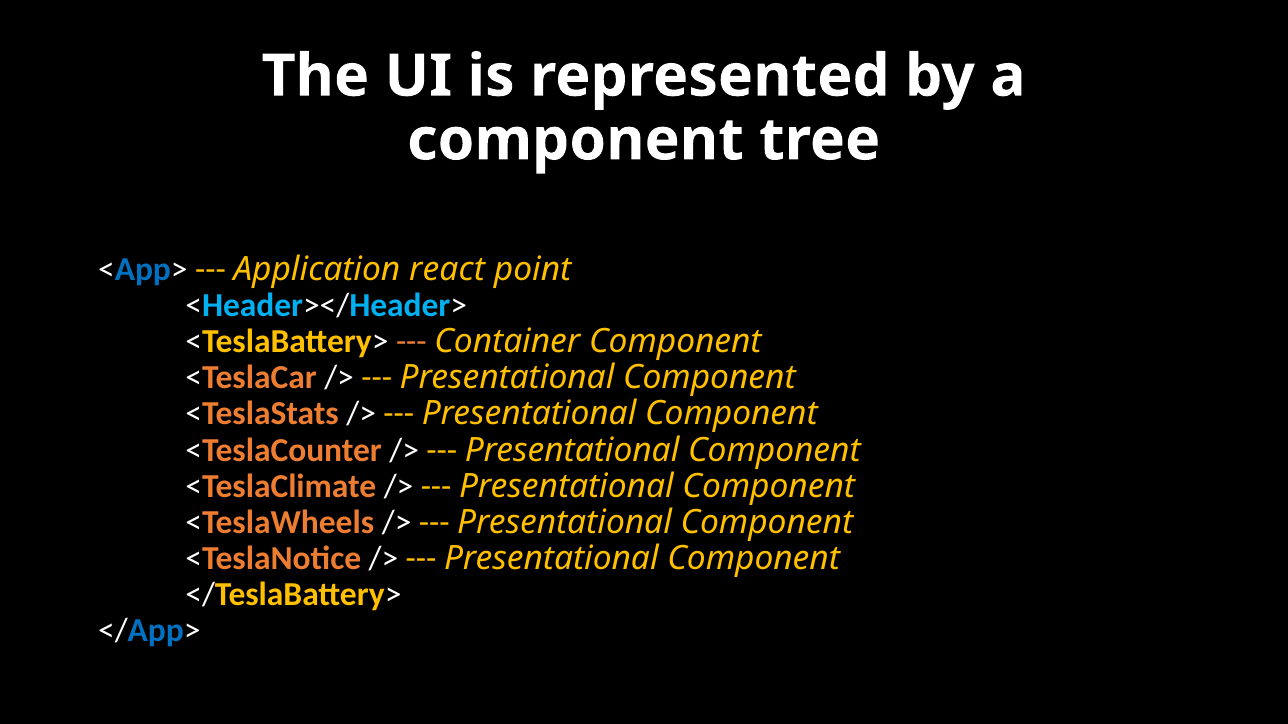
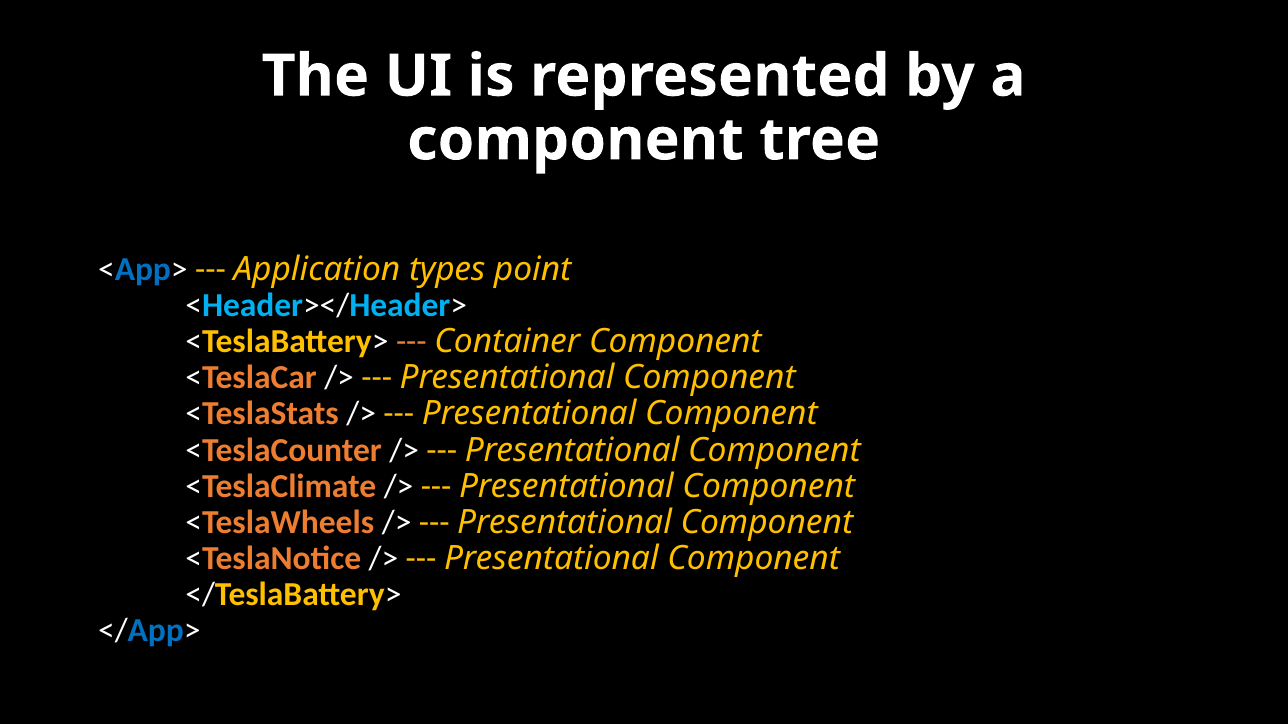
react: react -> types
